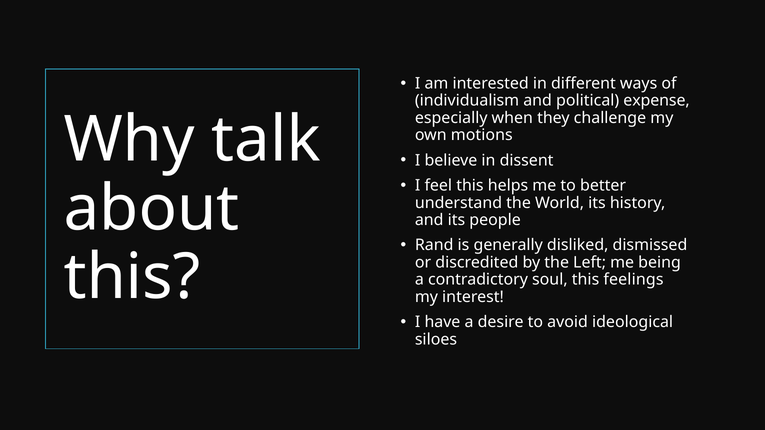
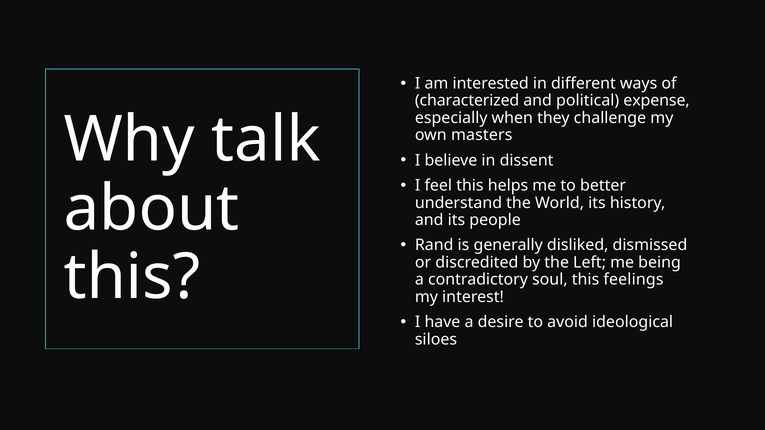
individualism: individualism -> characterized
motions: motions -> masters
